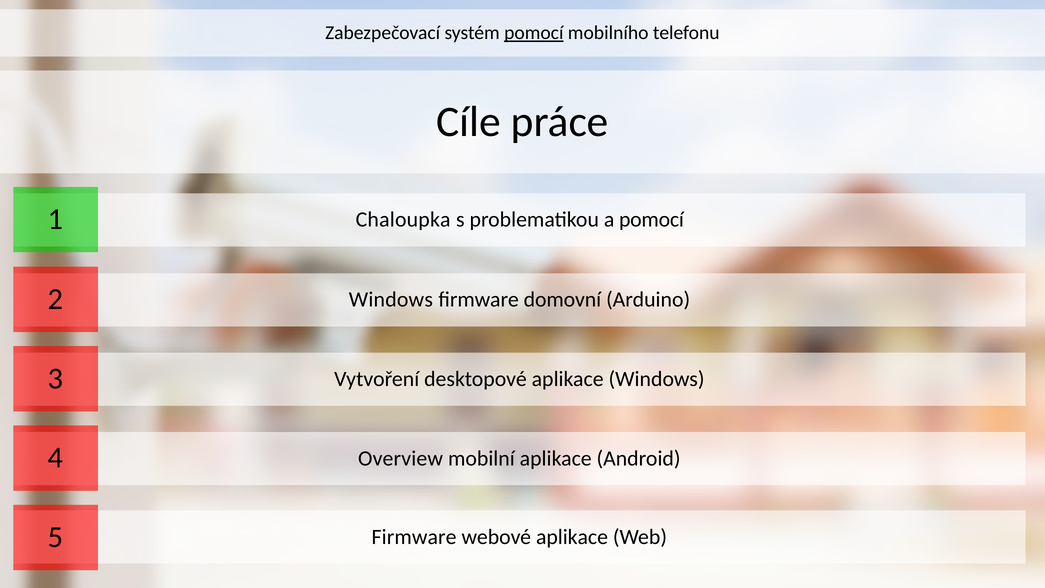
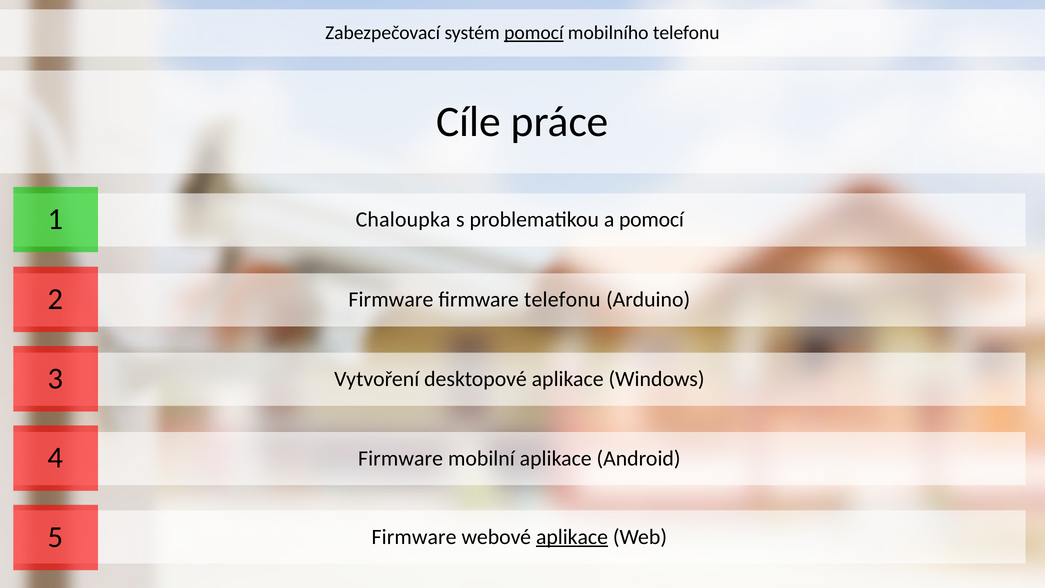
Windows at (391, 300): Windows -> Firmware
firmware domovní: domovní -> telefonu
Overview at (401, 458): Overview -> Firmware
aplikace at (572, 537) underline: none -> present
